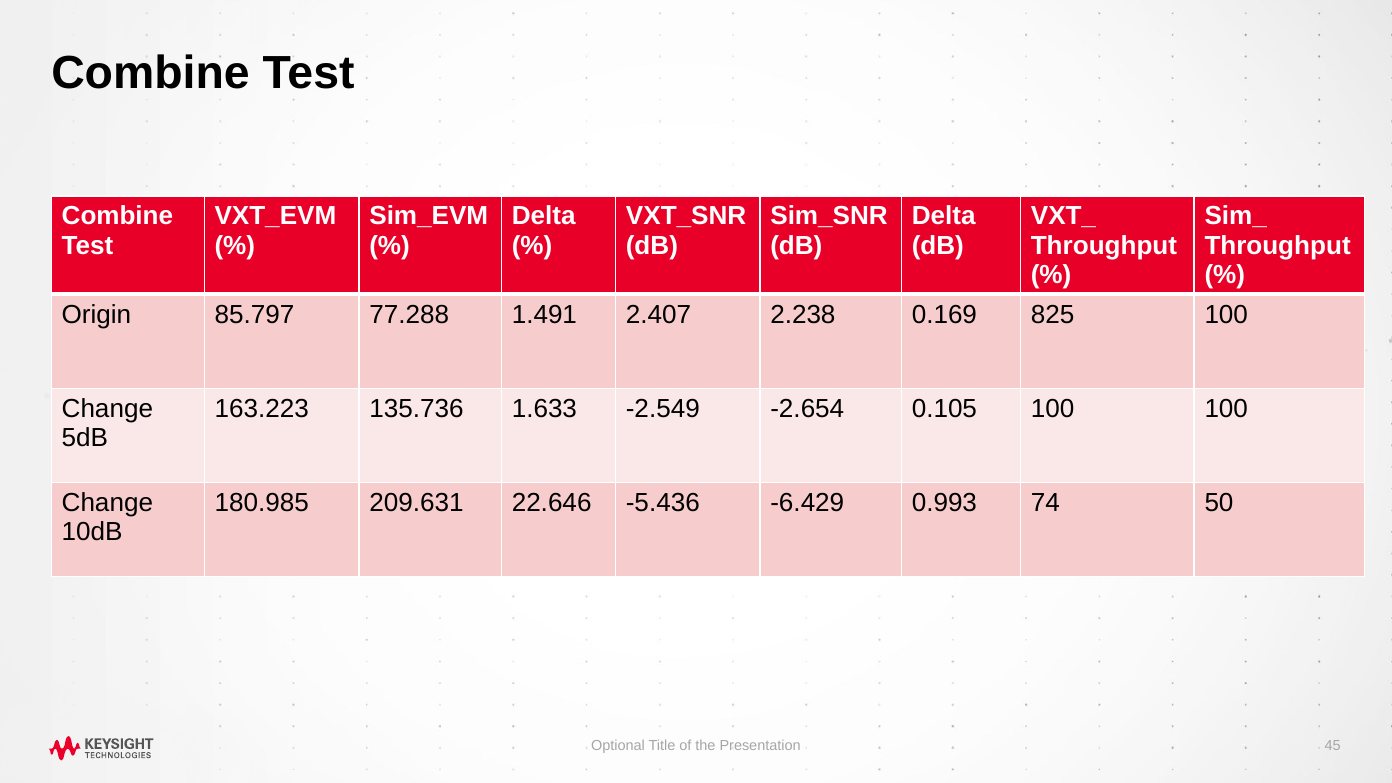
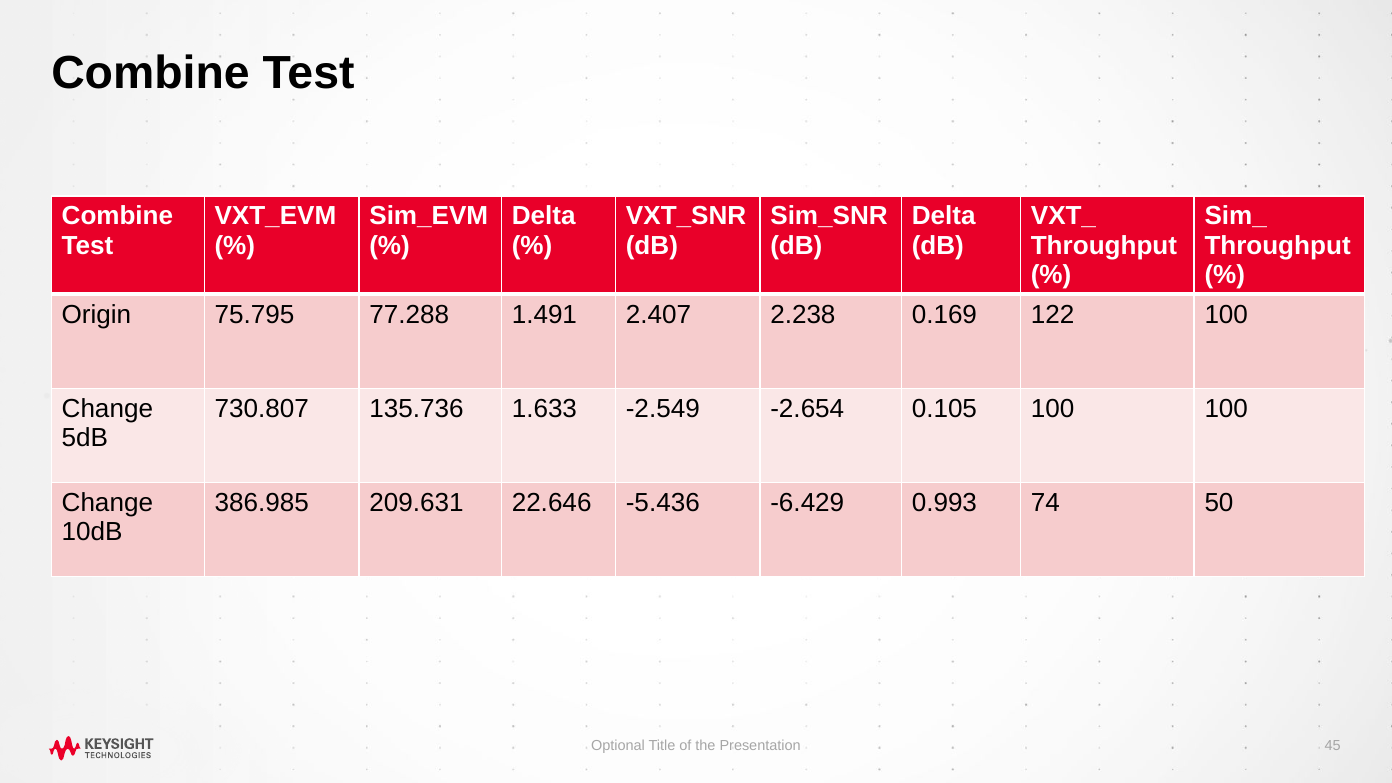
85.797: 85.797 -> 75.795
825: 825 -> 122
163.223: 163.223 -> 730.807
180.985: 180.985 -> 386.985
